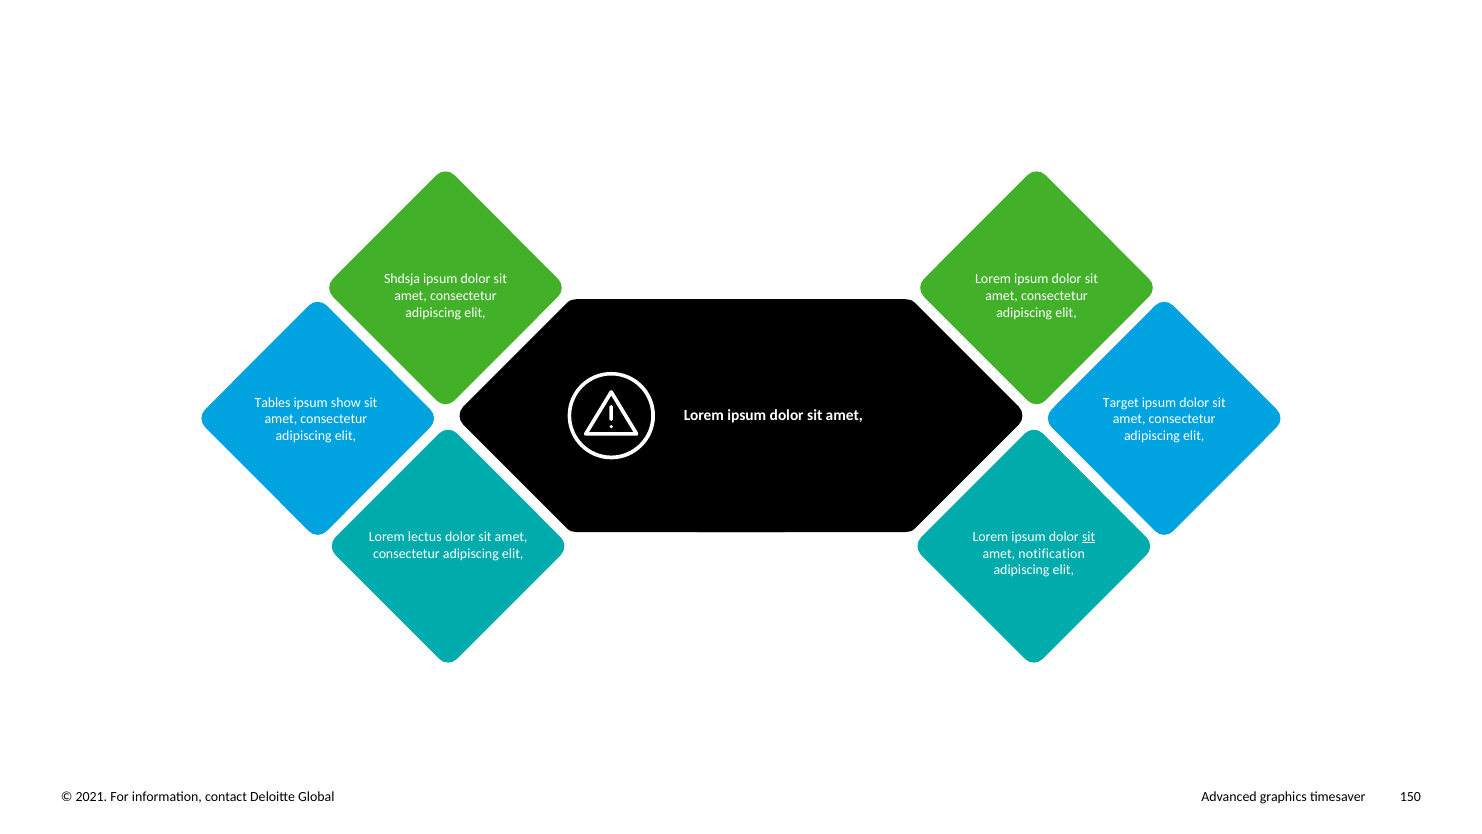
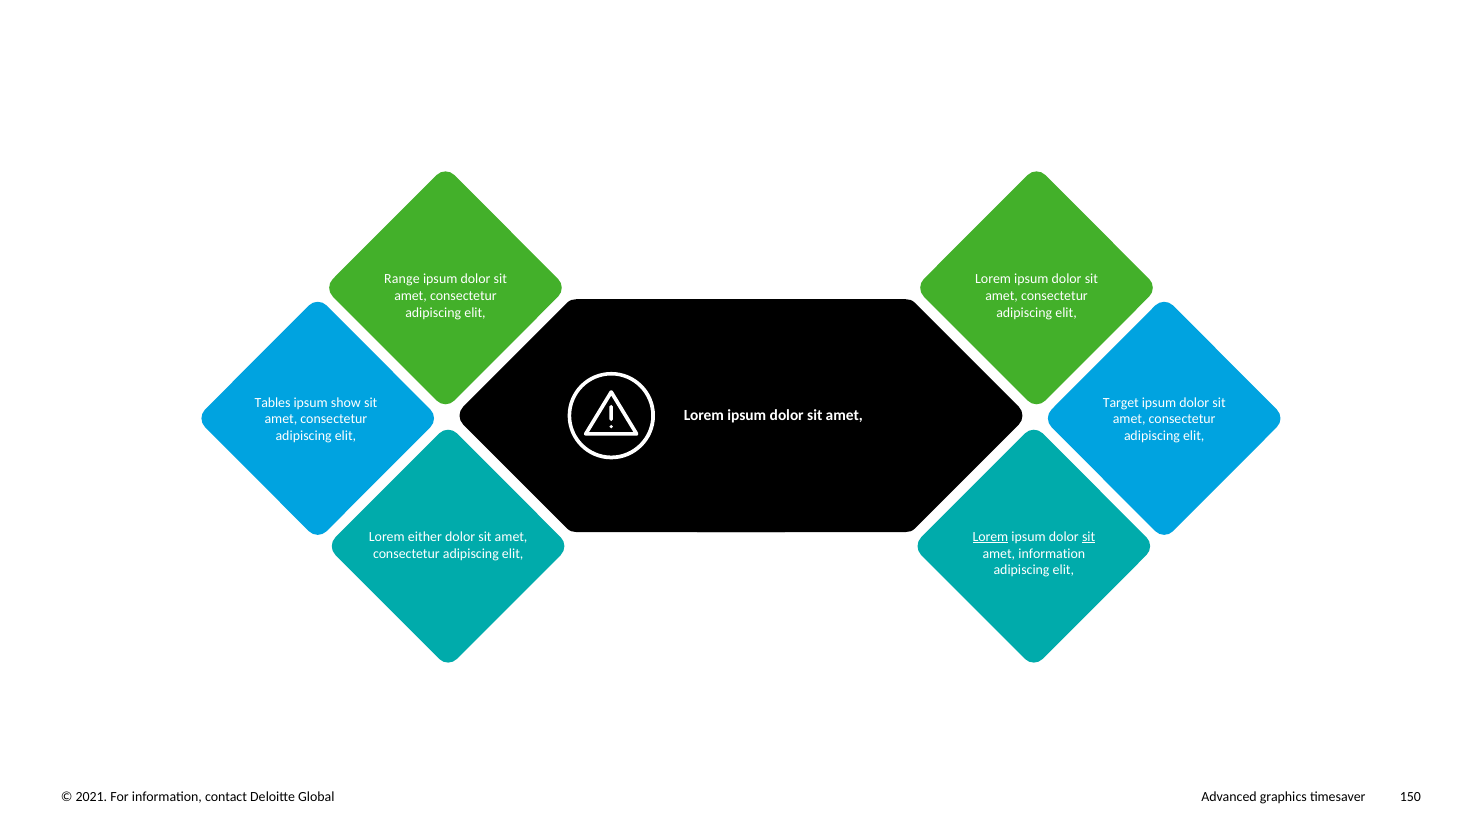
Shdsja: Shdsja -> Range
lectus: lectus -> either
Lorem at (990, 537) underline: none -> present
amet notification: notification -> information
